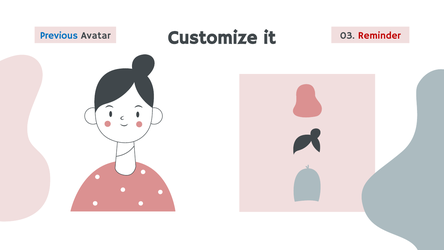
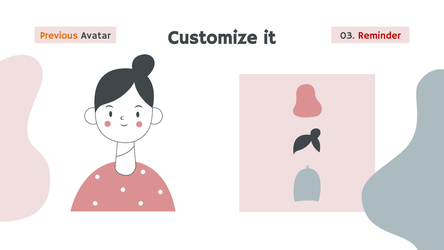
Previous colour: blue -> orange
